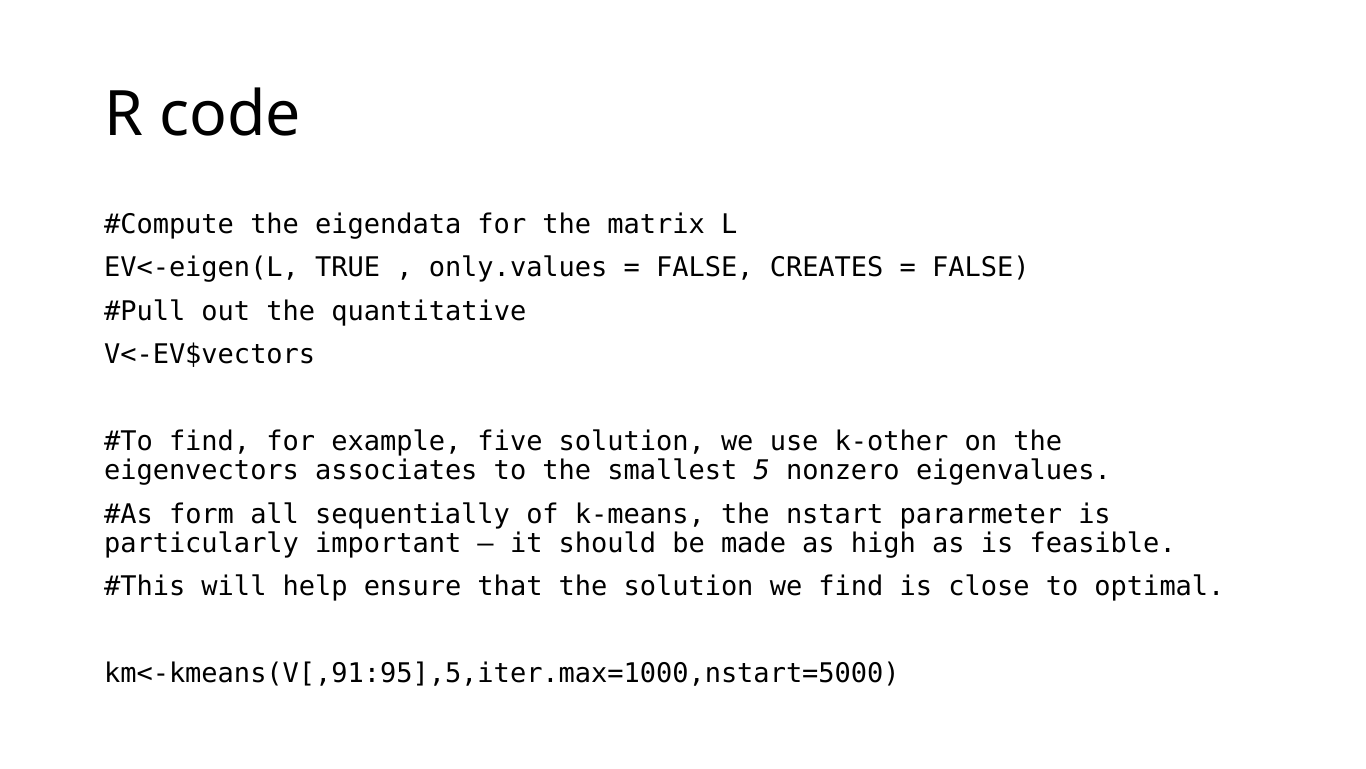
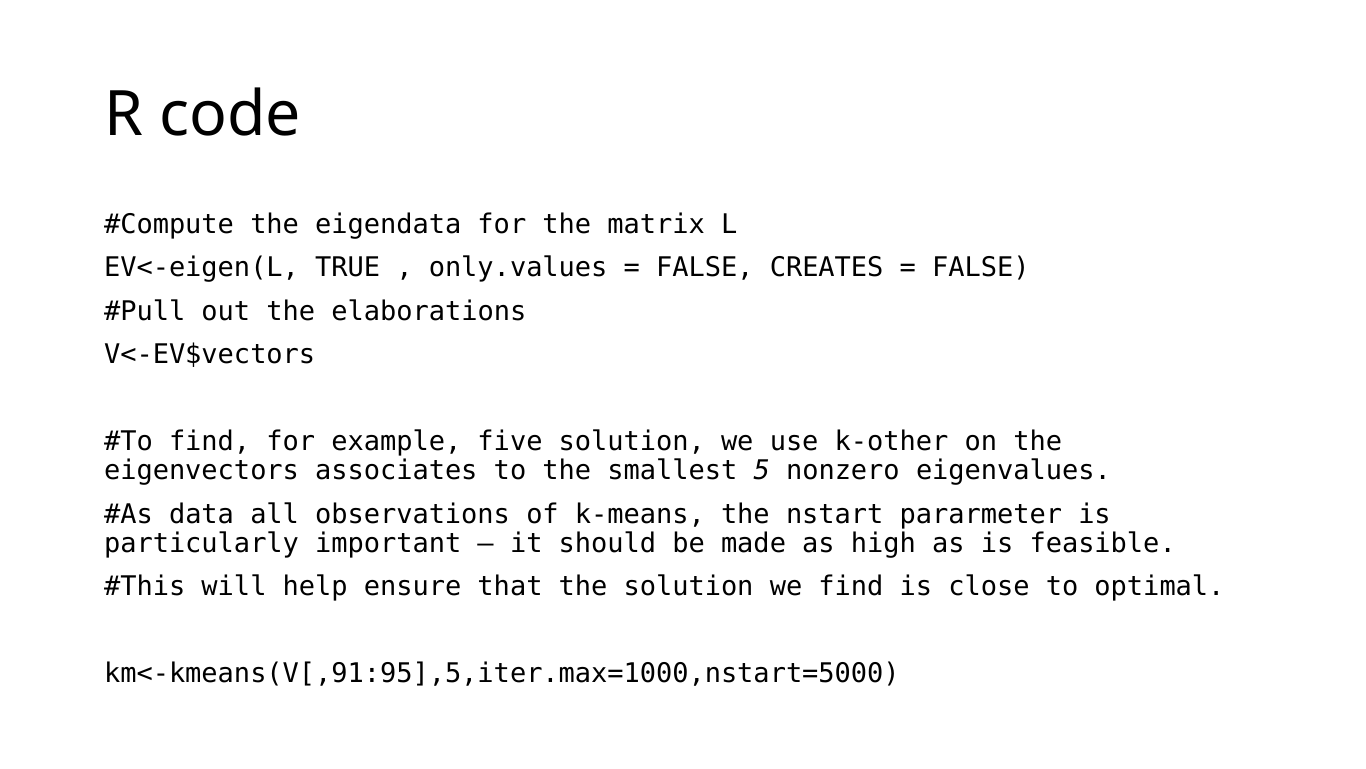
quantitative: quantitative -> elaborations
form: form -> data
sequentially: sequentially -> observations
